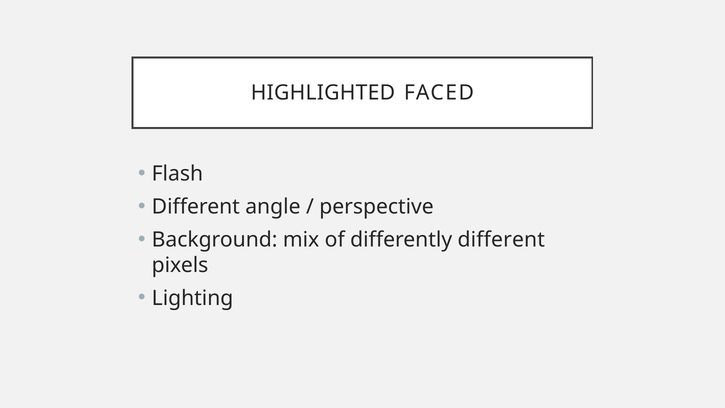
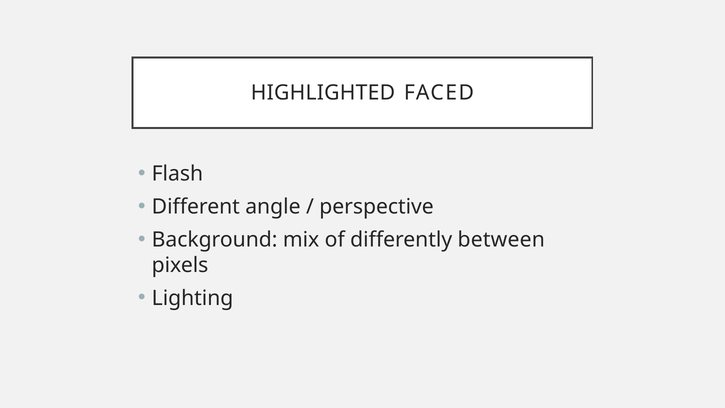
differently different: different -> between
